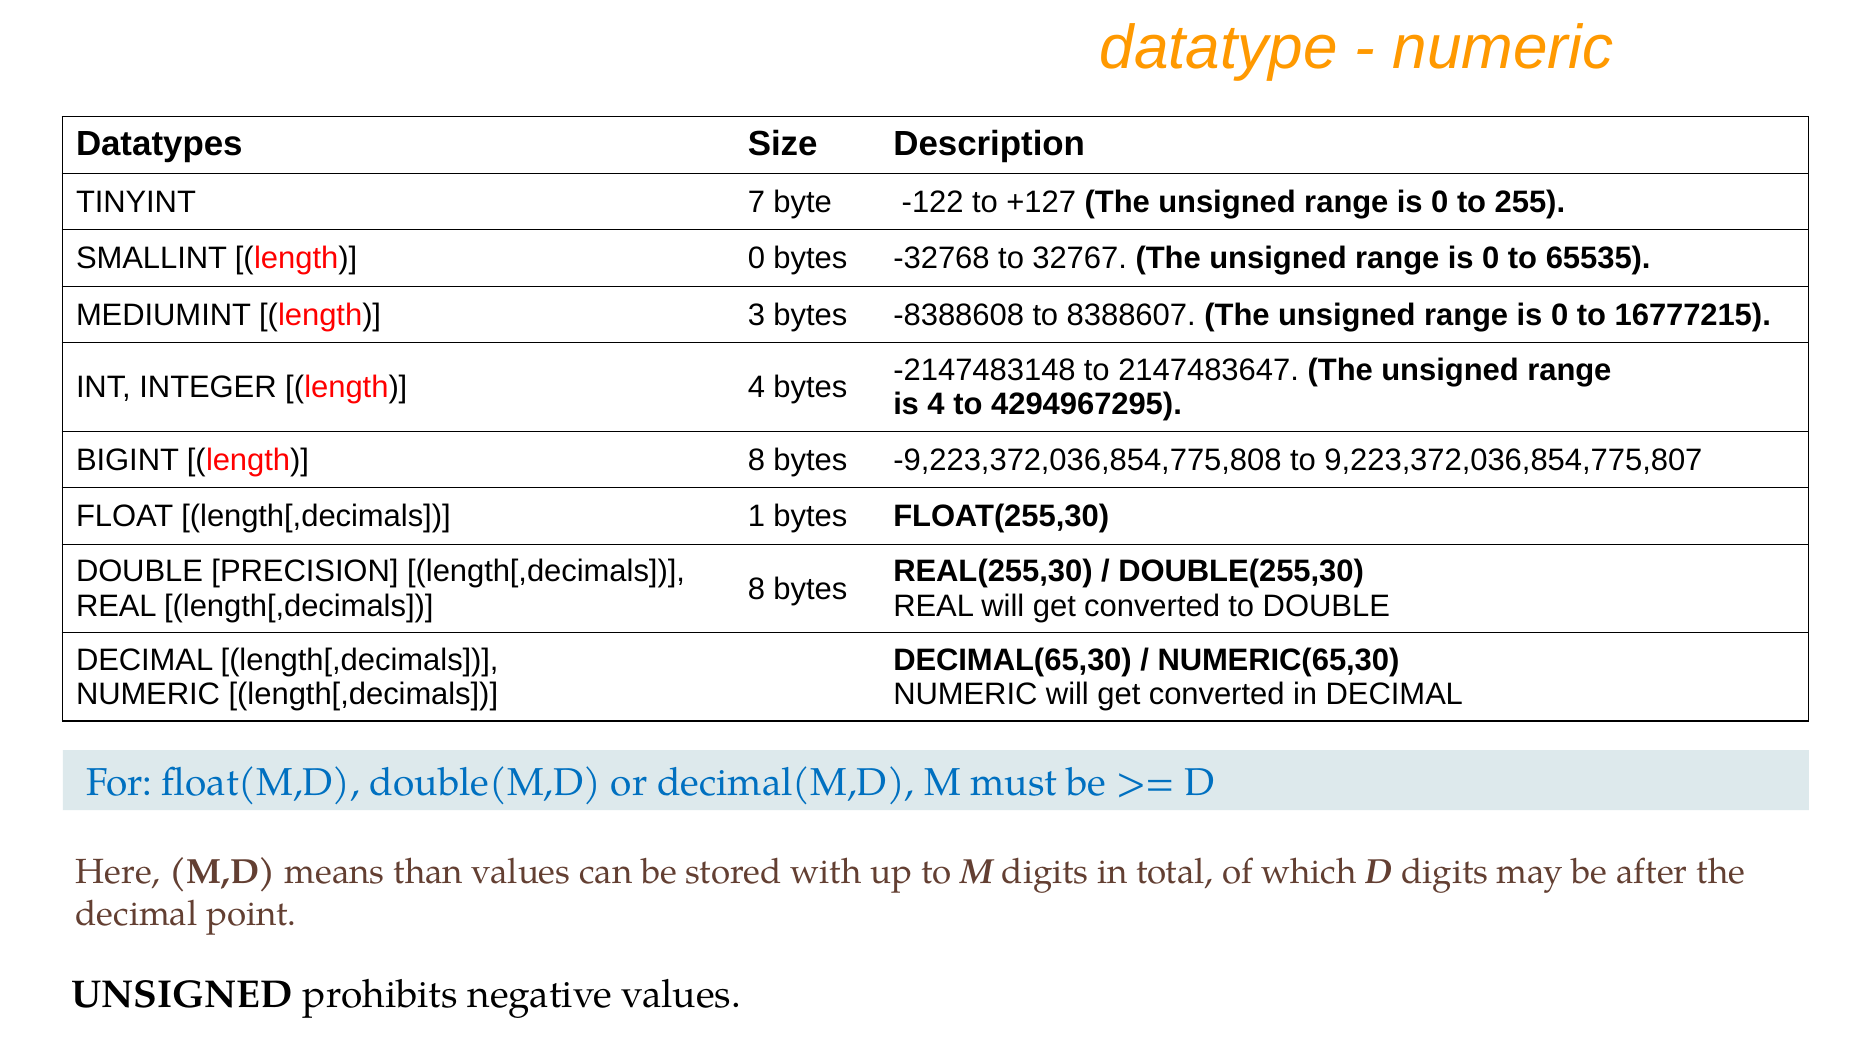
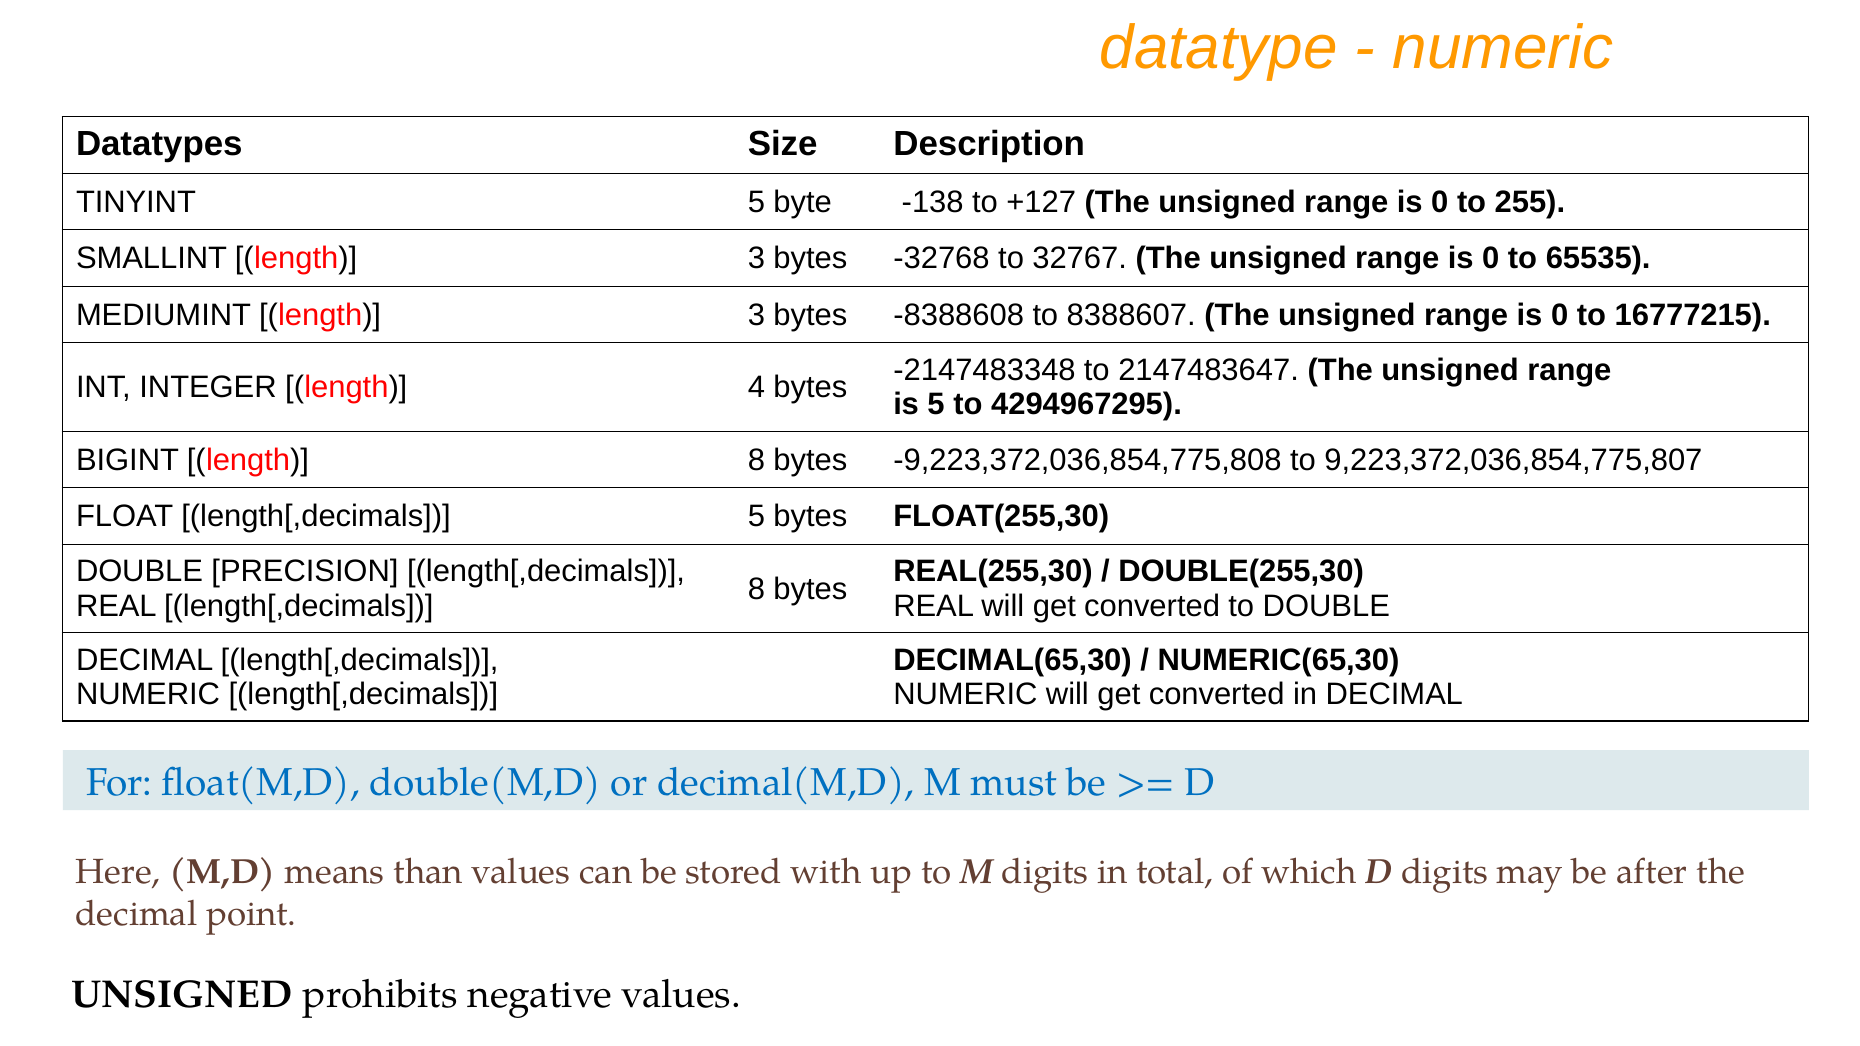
TINYINT 7: 7 -> 5
-122: -122 -> -138
SMALLINT length 0: 0 -> 3
-2147483148: -2147483148 -> -2147483348
is 4: 4 -> 5
length[,decimals 1: 1 -> 5
